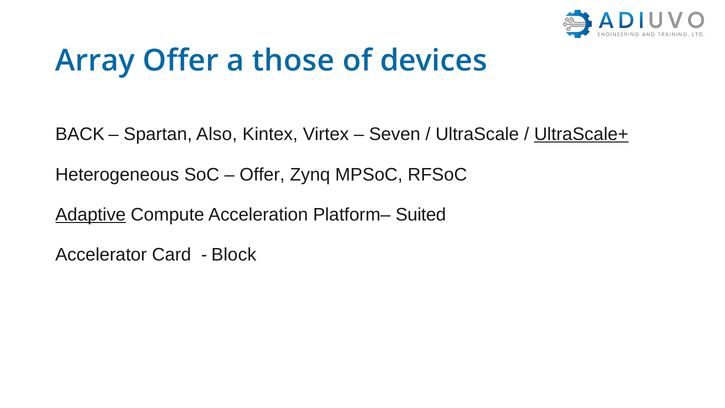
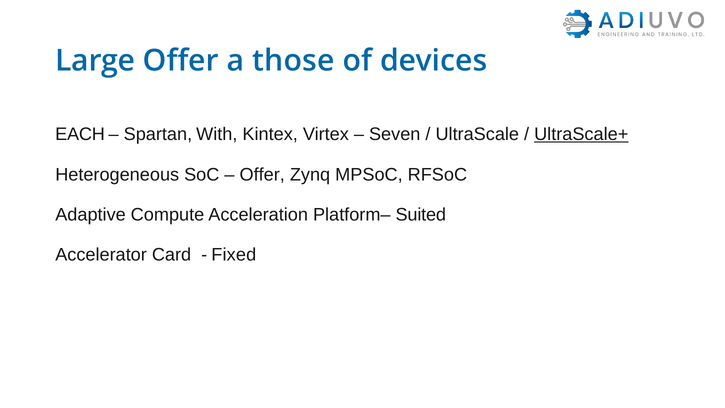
Array: Array -> Large
BACK: BACK -> EACH
Also: Also -> With
Adaptive underline: present -> none
Block: Block -> Fixed
